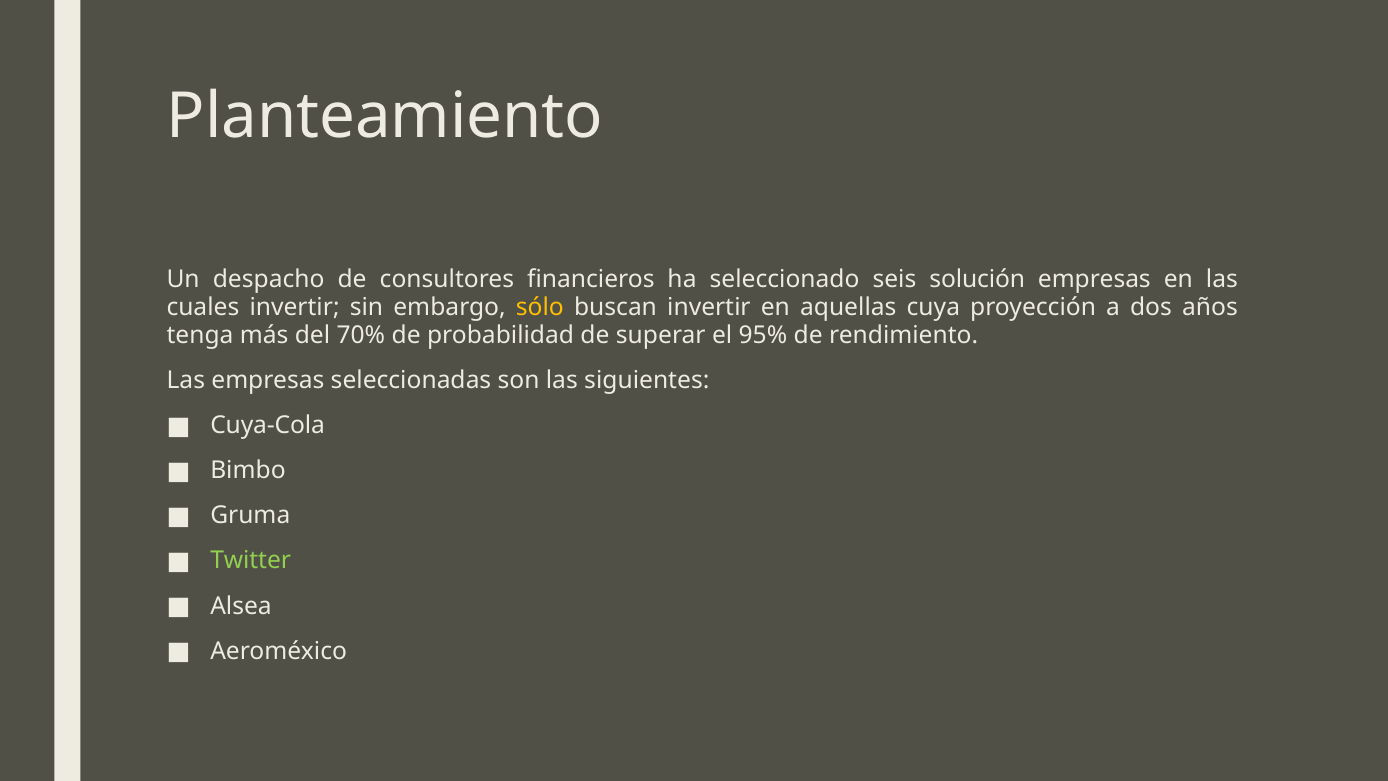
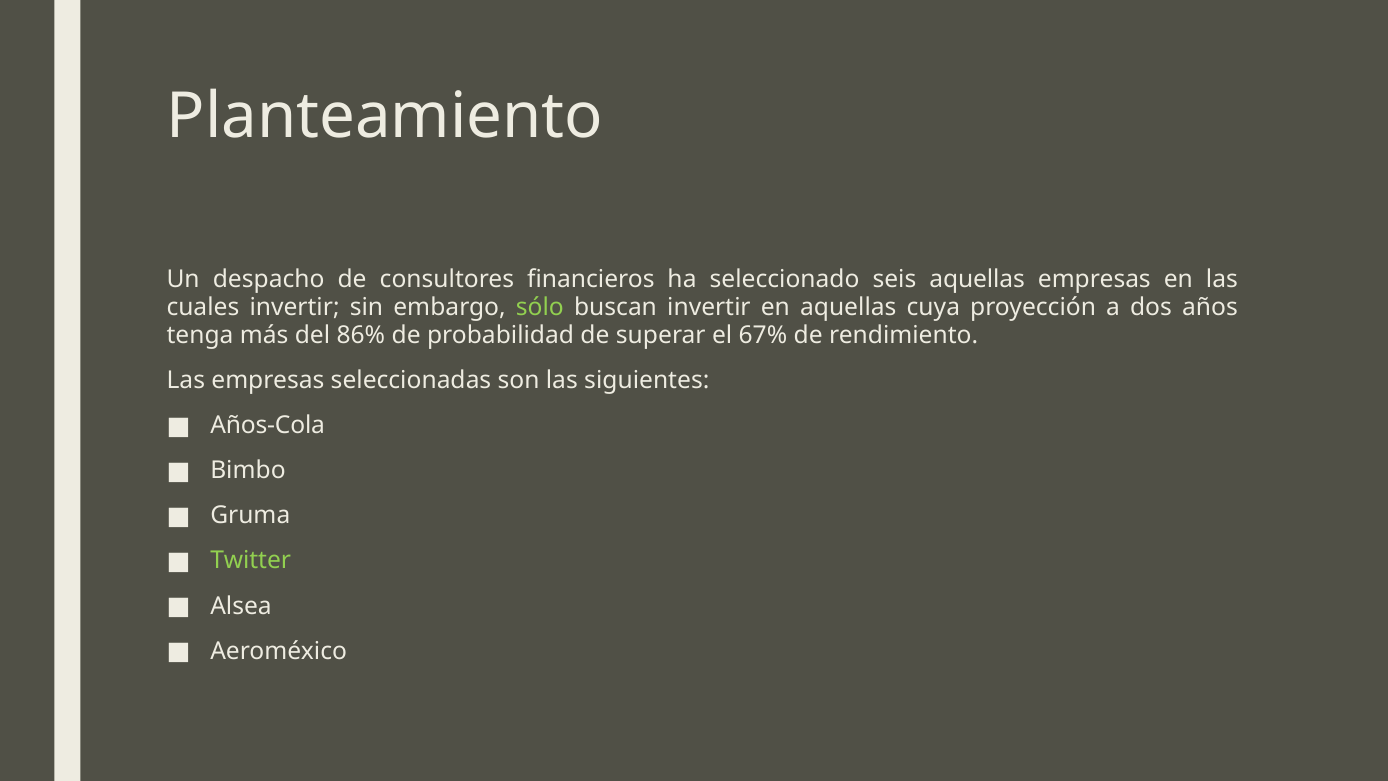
seis solución: solución -> aquellas
sólo colour: yellow -> light green
70%: 70% -> 86%
95%: 95% -> 67%
Cuya-Cola: Cuya-Cola -> Años-Cola
